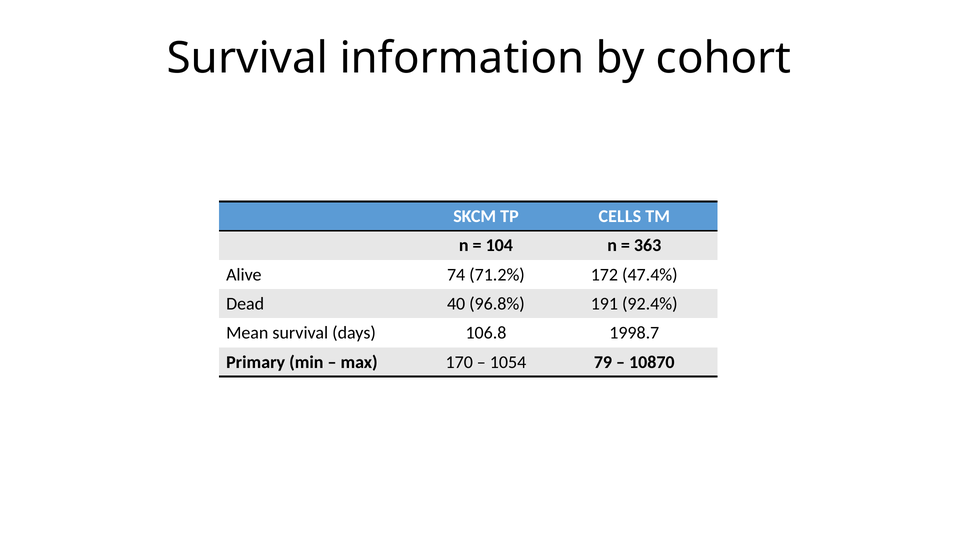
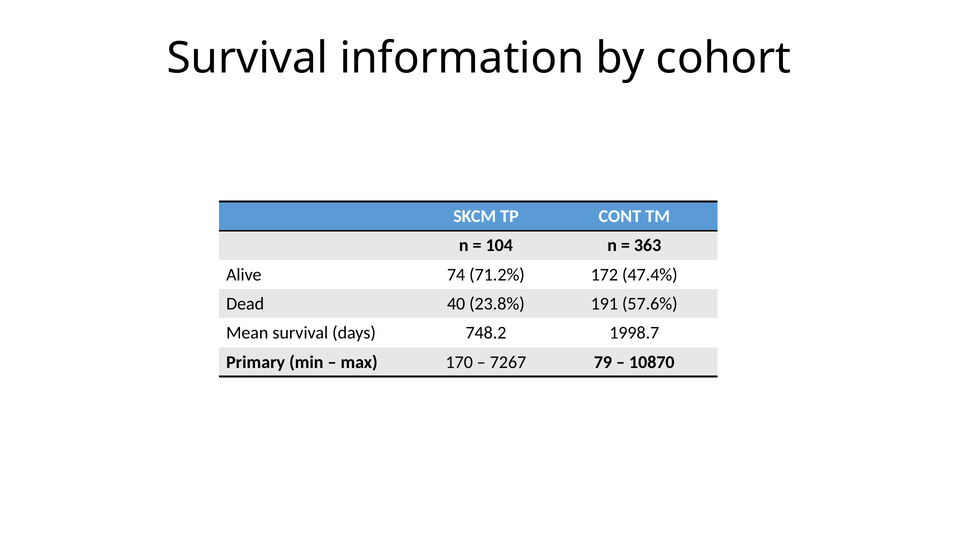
CELLS: CELLS -> CONT
96.8%: 96.8% -> 23.8%
92.4%: 92.4% -> 57.6%
106.8: 106.8 -> 748.2
1054: 1054 -> 7267
